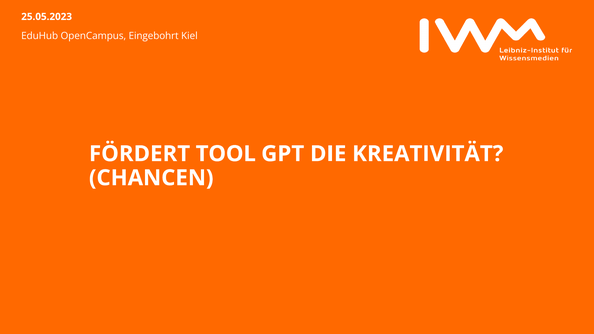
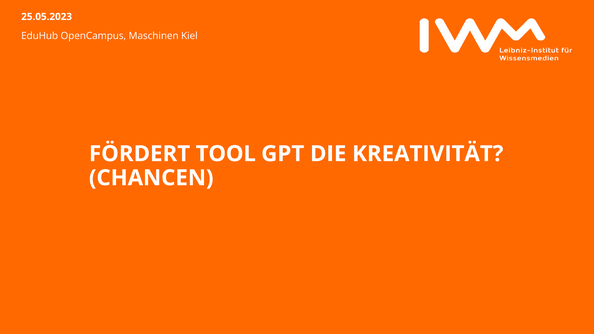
Eingebohrt: Eingebohrt -> Maschinen
